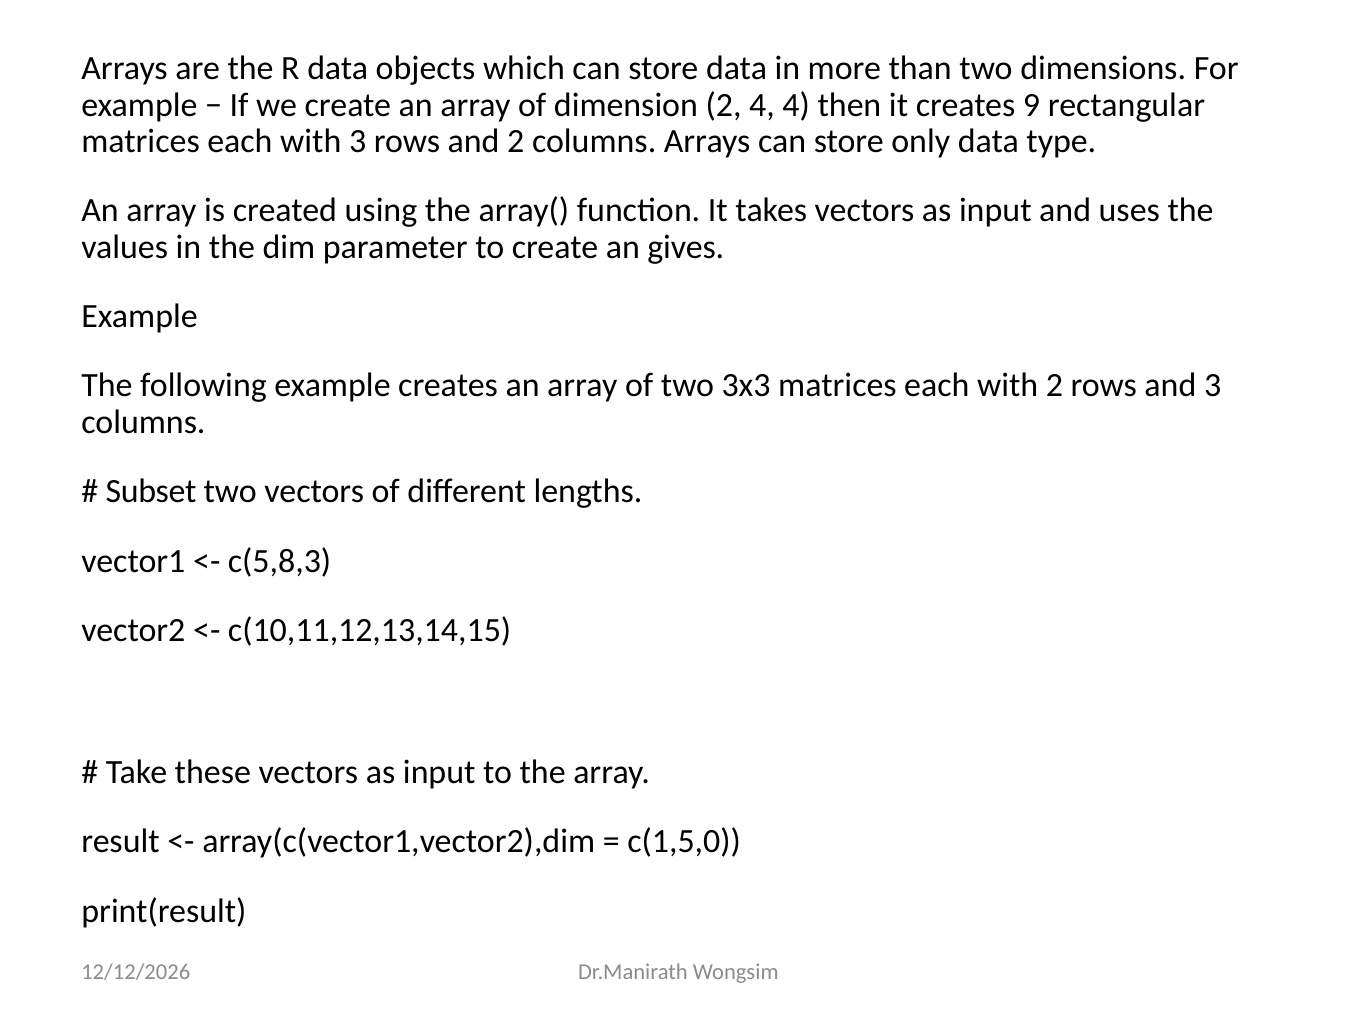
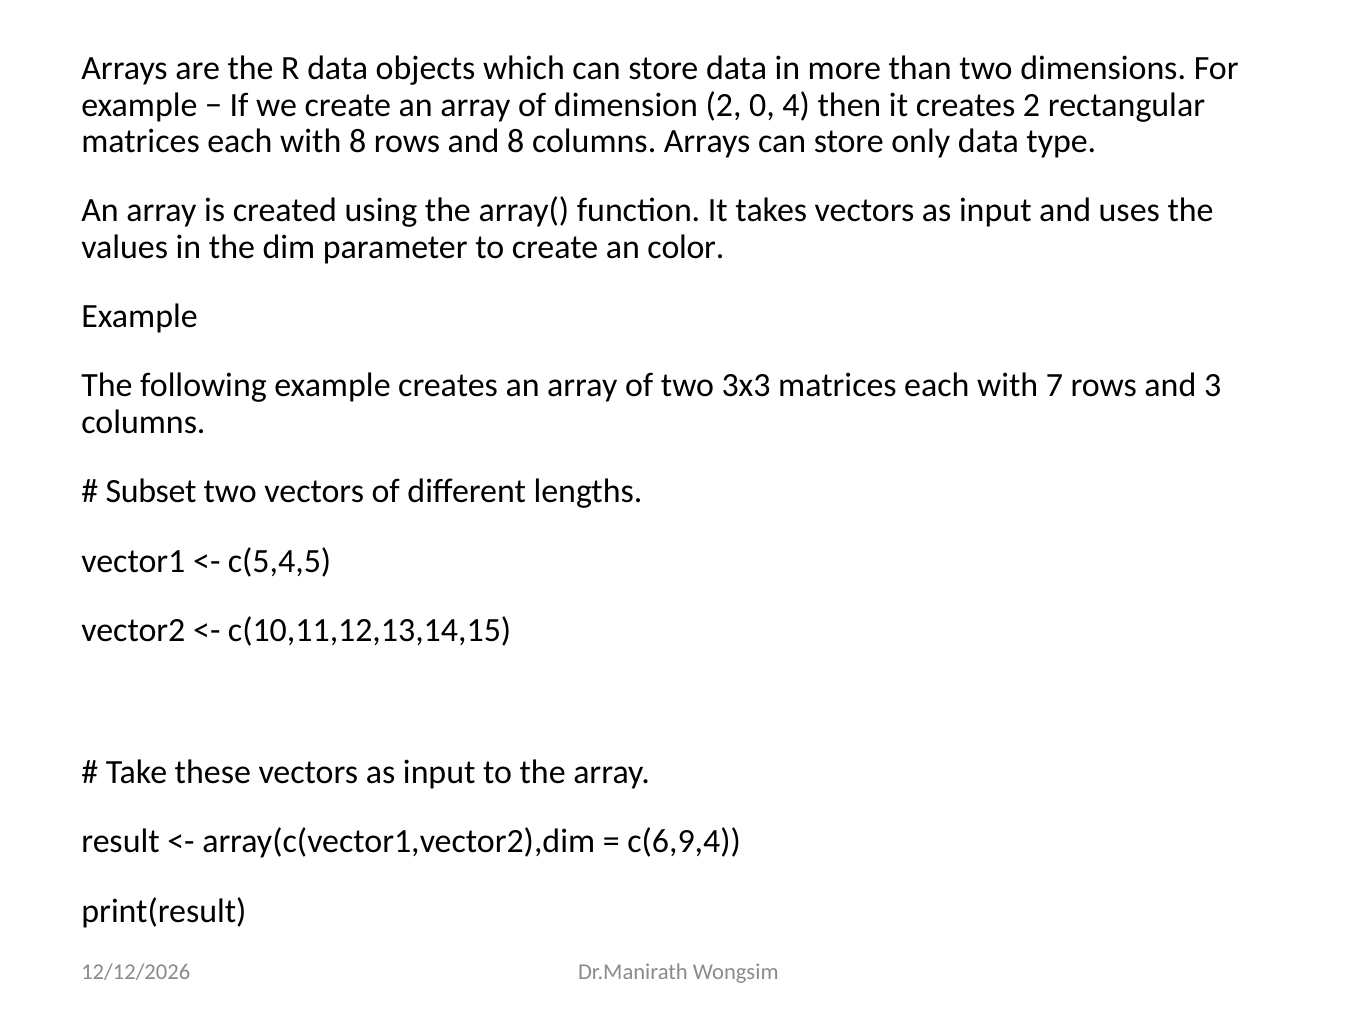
2 4: 4 -> 0
creates 9: 9 -> 2
with 3: 3 -> 8
and 2: 2 -> 8
gives: gives -> color
with 2: 2 -> 7
c(5,8,3: c(5,8,3 -> c(5,4,5
c(1,5,0: c(1,5,0 -> c(6,9,4
